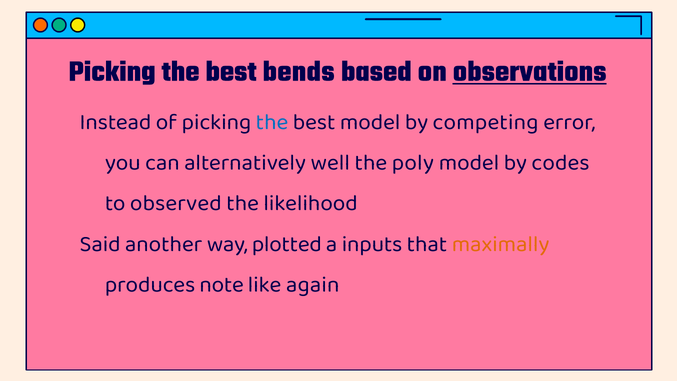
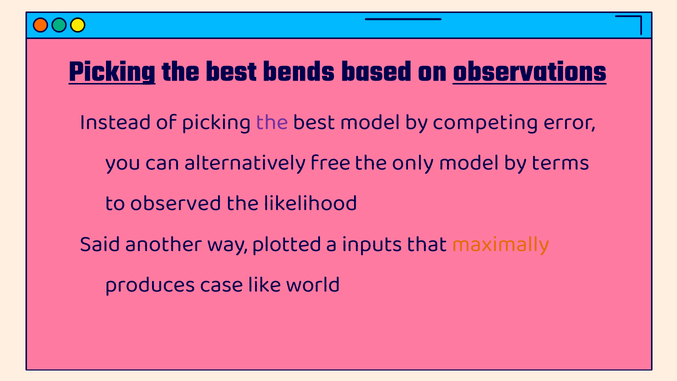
Picking at (112, 71) underline: none -> present
the at (272, 122) colour: blue -> purple
well: well -> free
poly: poly -> only
codes: codes -> terms
note: note -> case
again: again -> world
